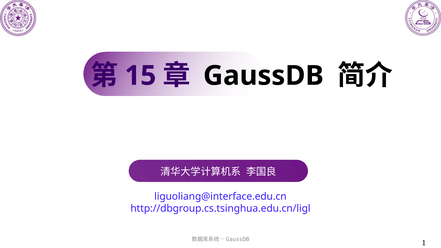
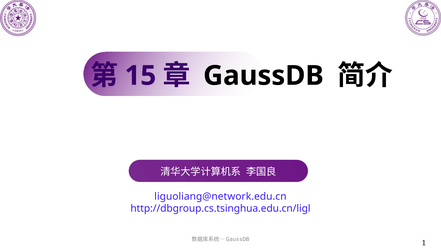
liguoliang@interface.edu.cn: liguoliang@interface.edu.cn -> liguoliang@network.edu.cn
